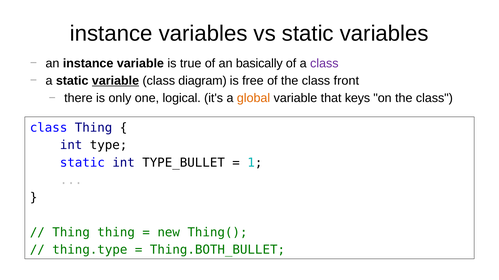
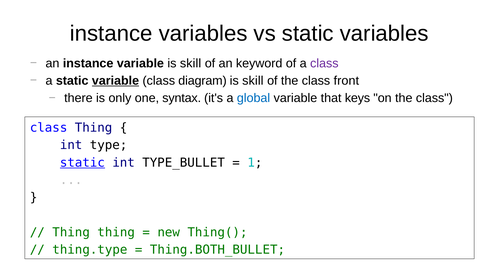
variable is true: true -> skill
basically: basically -> keyword
free at (253, 81): free -> skill
logical: logical -> syntax
global colour: orange -> blue
static at (82, 163) underline: none -> present
